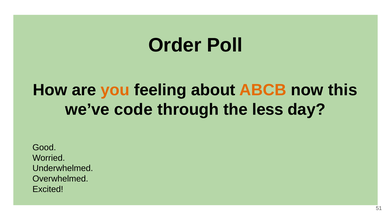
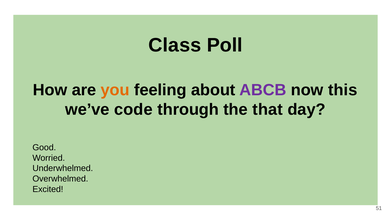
Order: Order -> Class
ABCB colour: orange -> purple
less: less -> that
